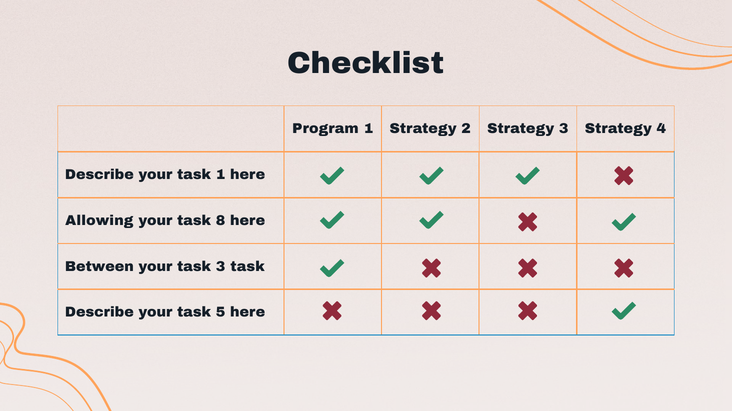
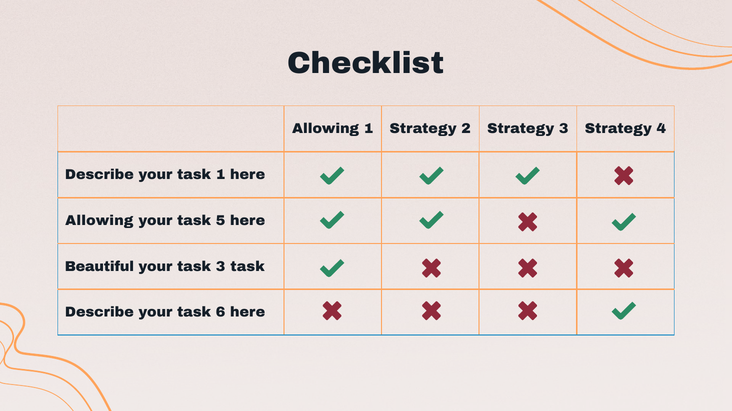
Program at (325, 129): Program -> Allowing
8: 8 -> 5
Between: Between -> Beautiful
5: 5 -> 6
